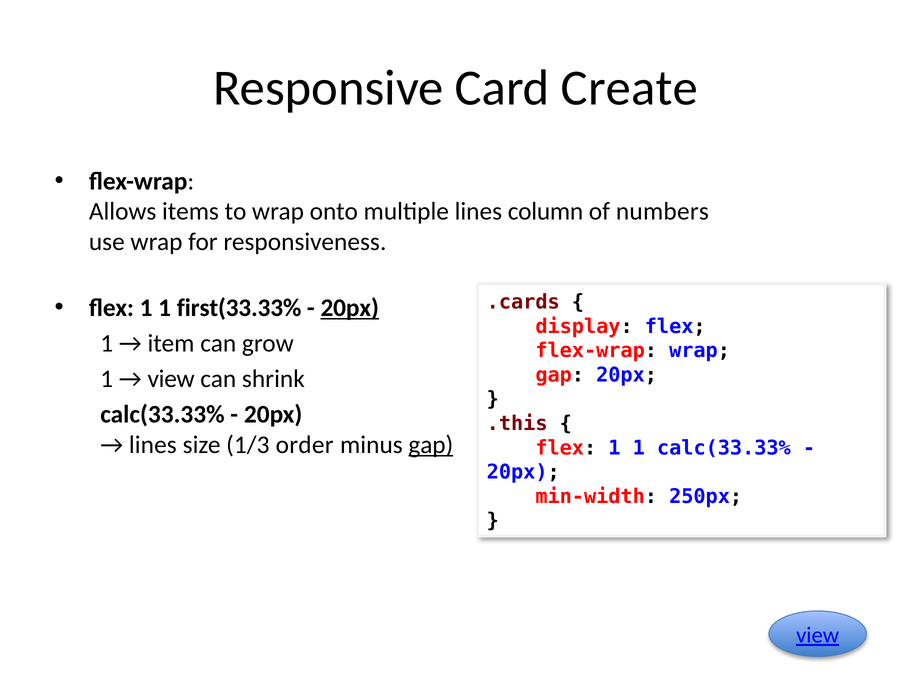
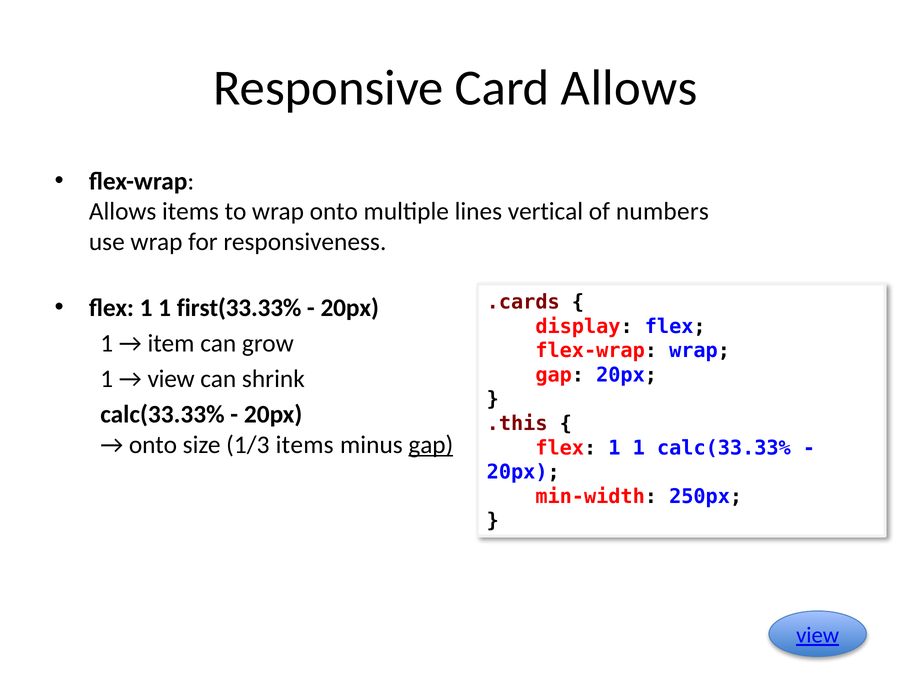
Card Create: Create -> Allows
column: column -> vertical
20px at (350, 308) underline: present -> none
lines at (153, 445): lines -> onto
1/3 order: order -> items
